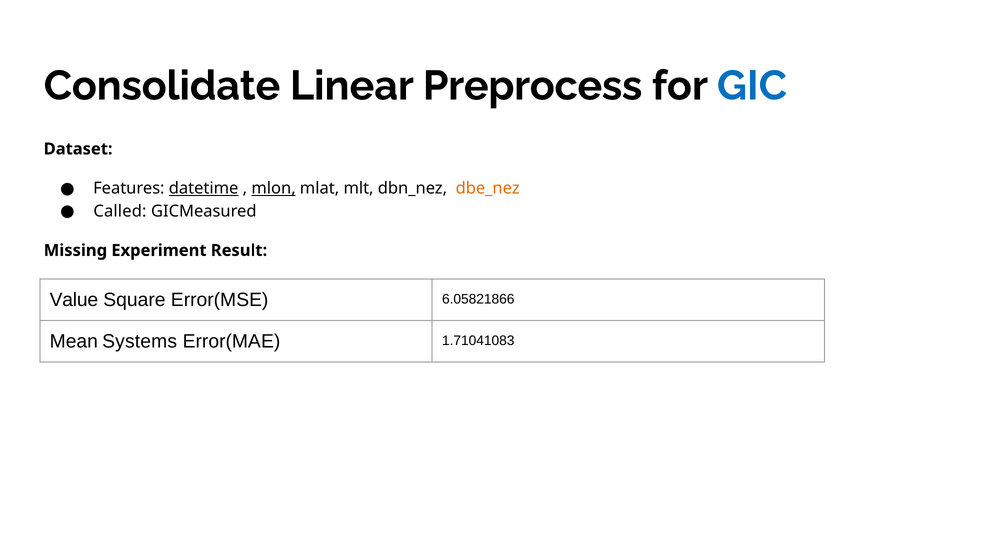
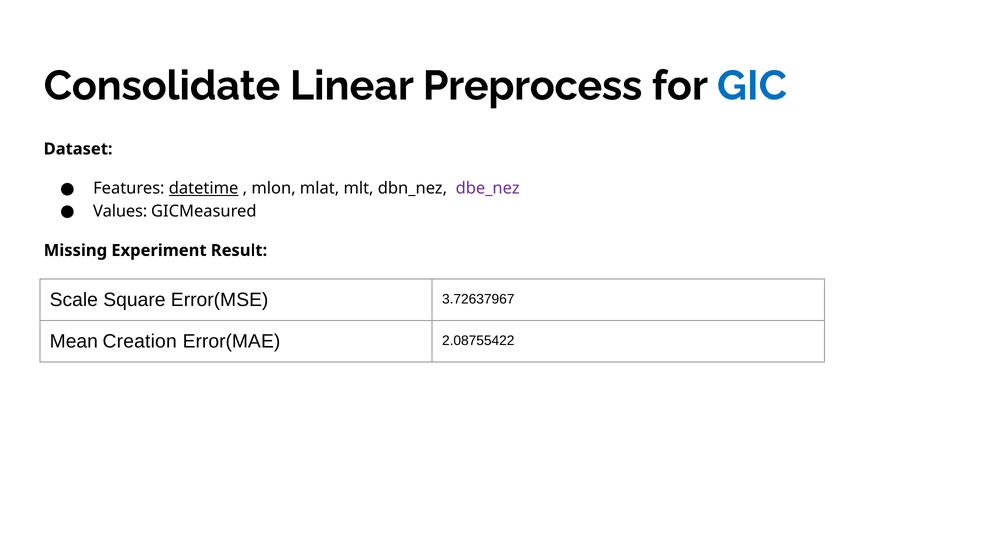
mlon underline: present -> none
dbe_nez colour: orange -> purple
Called: Called -> Values
Value: Value -> Scale
6.05821866: 6.05821866 -> 3.72637967
Systems: Systems -> Creation
1.71041083: 1.71041083 -> 2.08755422
